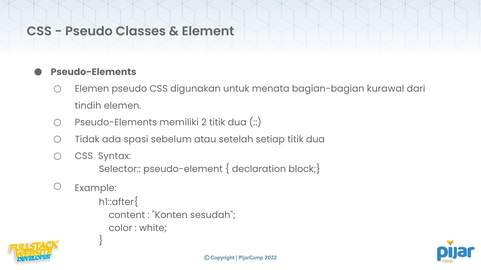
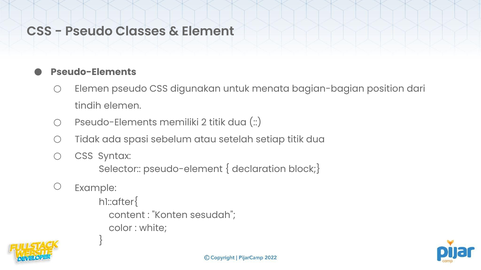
kurawal: kurawal -> position
